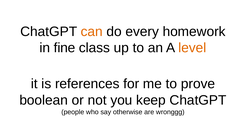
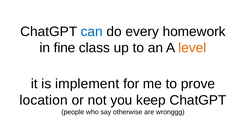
can colour: orange -> blue
references: references -> implement
boolean: boolean -> location
